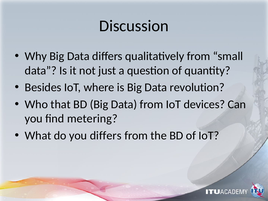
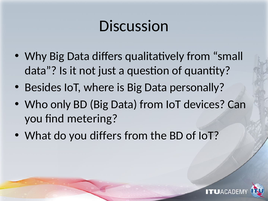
revolution: revolution -> personally
that: that -> only
